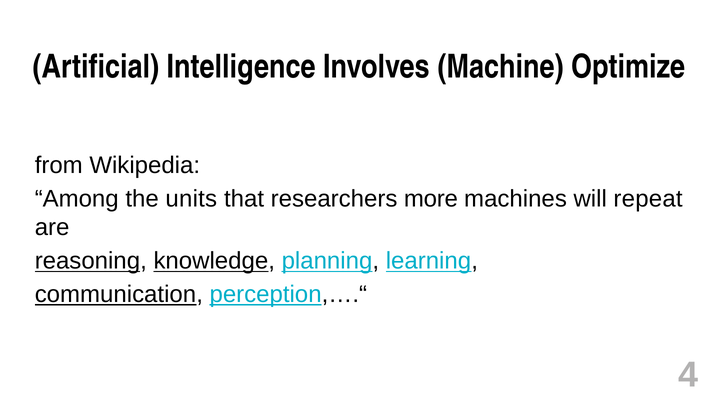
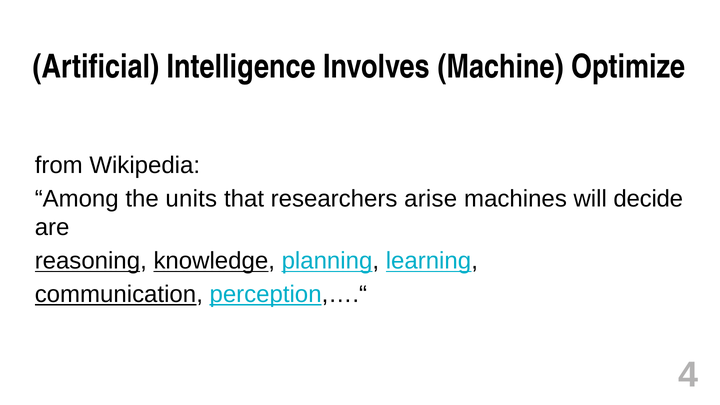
more: more -> arise
repeat: repeat -> decide
